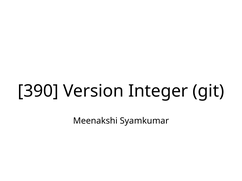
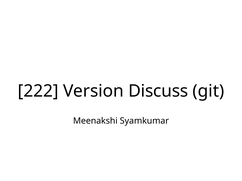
390: 390 -> 222
Integer: Integer -> Discuss
